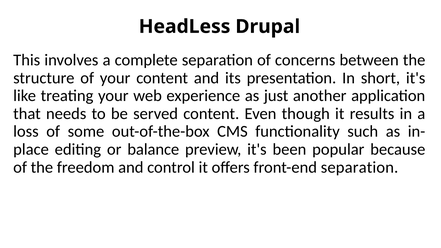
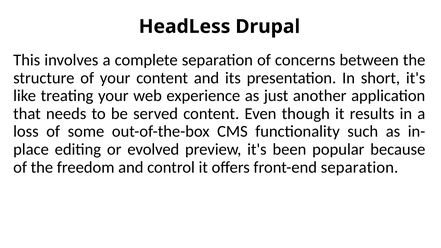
balance: balance -> evolved
